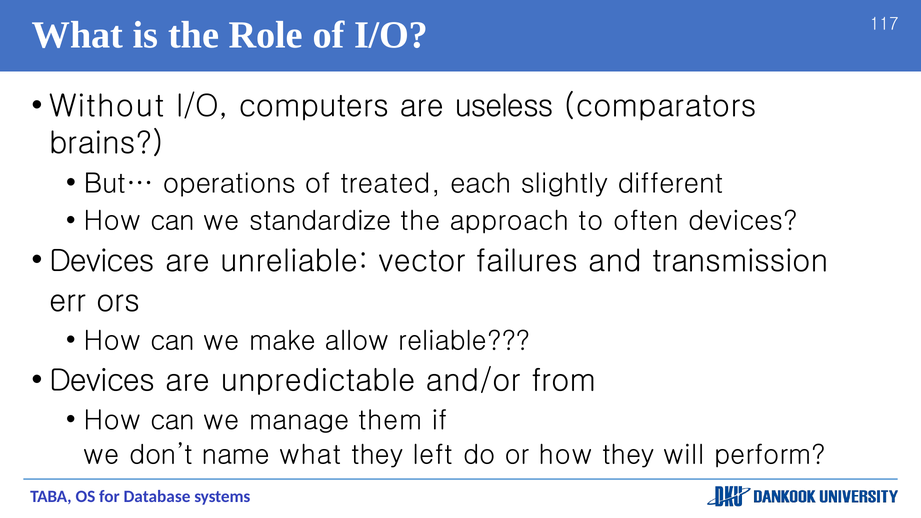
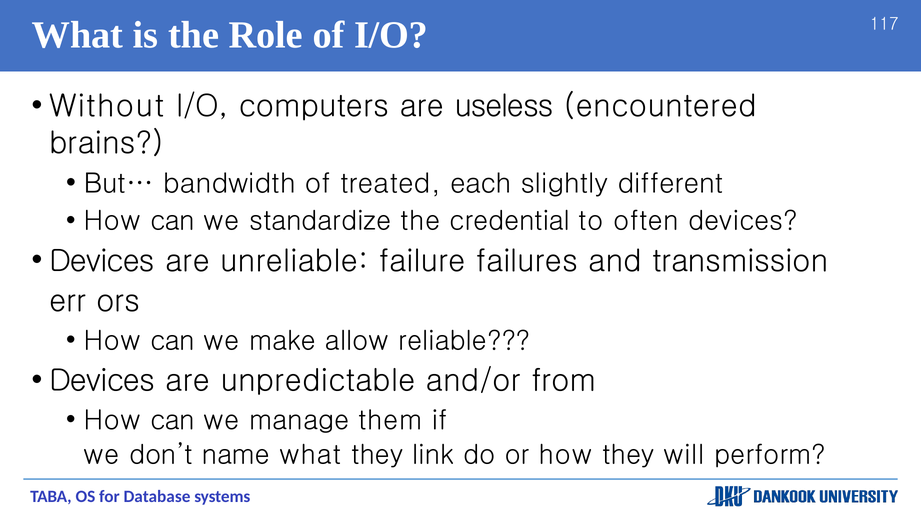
comparators: comparators -> encountered
operations: operations -> bandwidth
approach: approach -> credential
vector: vector -> failure
left: left -> link
